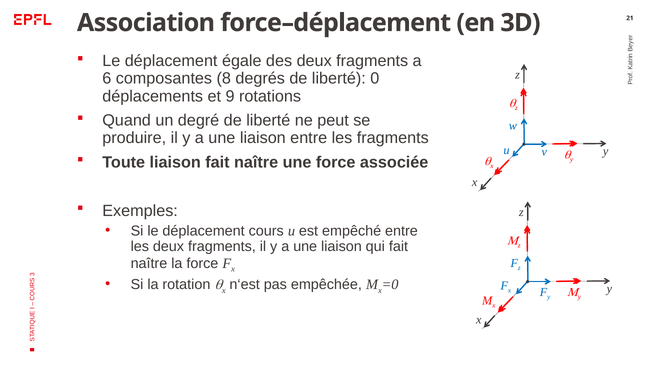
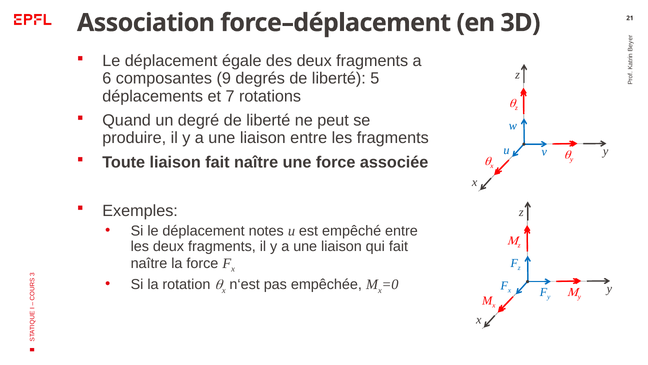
8: 8 -> 9
0: 0 -> 5
9: 9 -> 7
cours: cours -> notes
